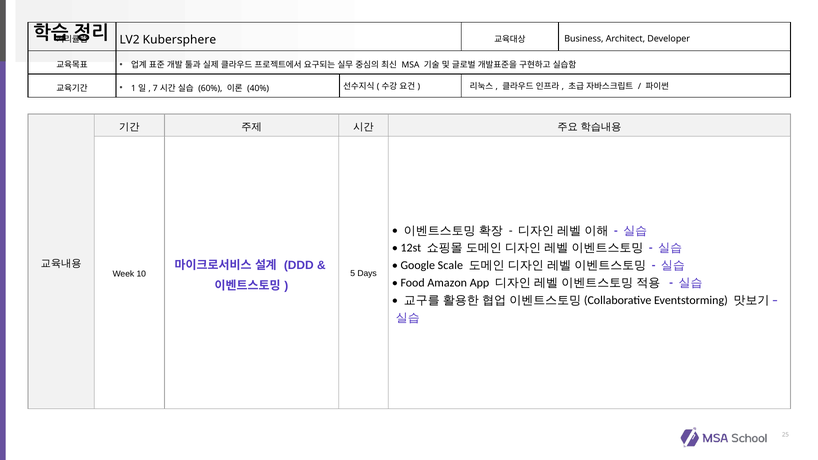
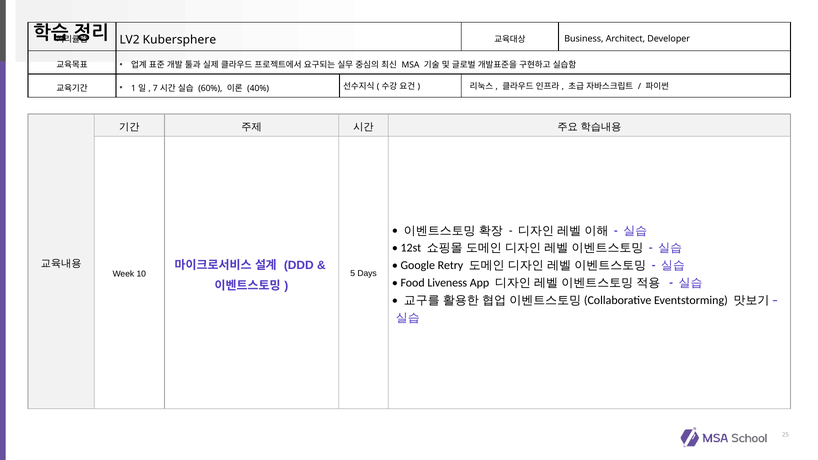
Scale: Scale -> Retry
Amazon: Amazon -> Liveness
